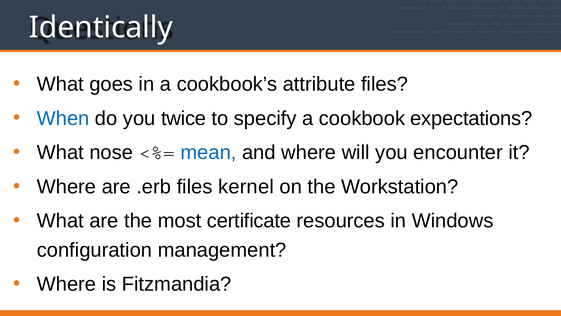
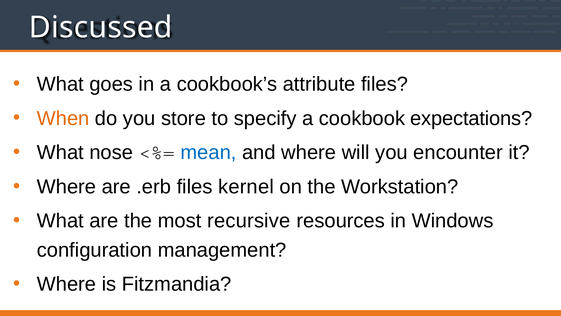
Identically: Identically -> Discussed
When colour: blue -> orange
twice: twice -> store
certificate: certificate -> recursive
